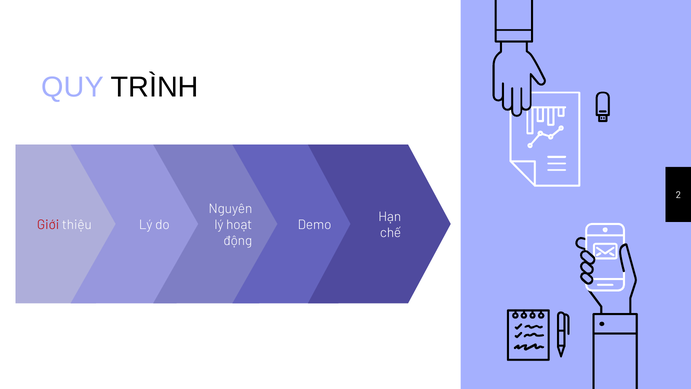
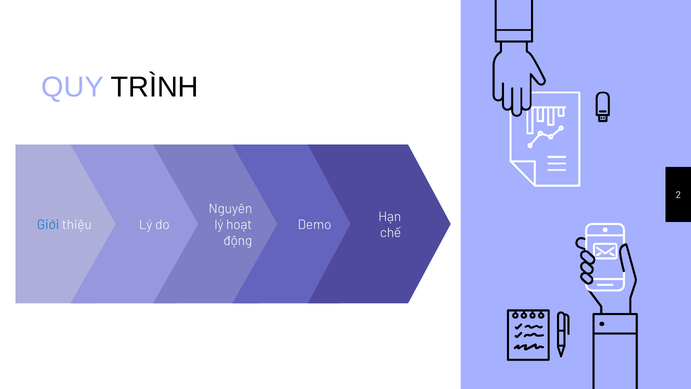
Giới colour: red -> blue
